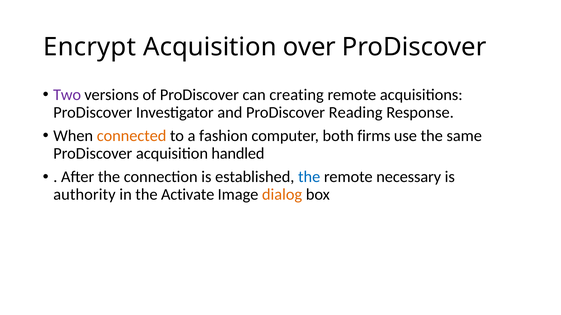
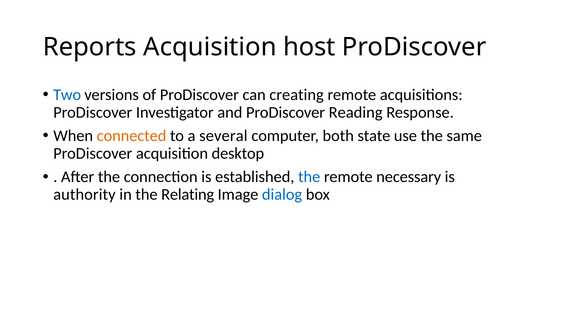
Encrypt: Encrypt -> Reports
over: over -> host
Two colour: purple -> blue
fashion: fashion -> several
firms: firms -> state
handled: handled -> desktop
Activate: Activate -> Relating
dialog colour: orange -> blue
